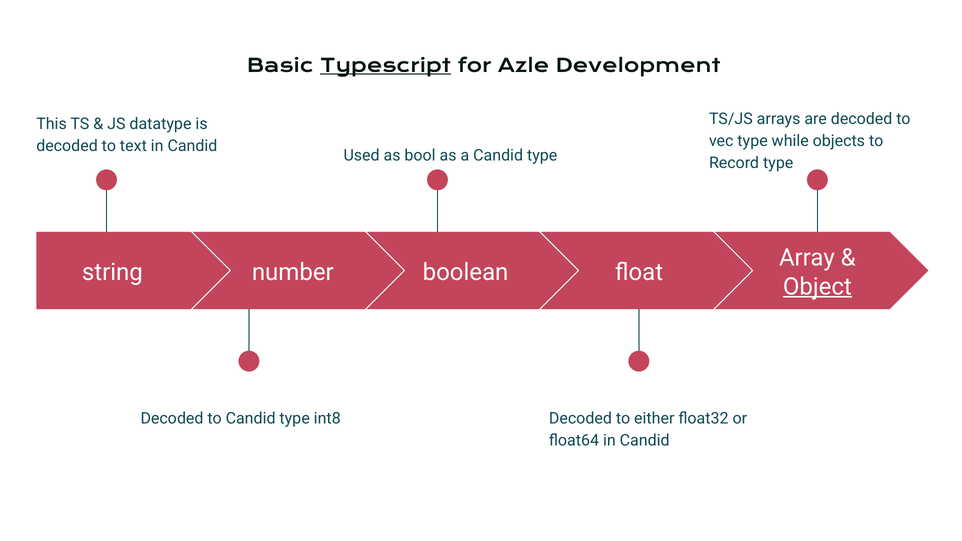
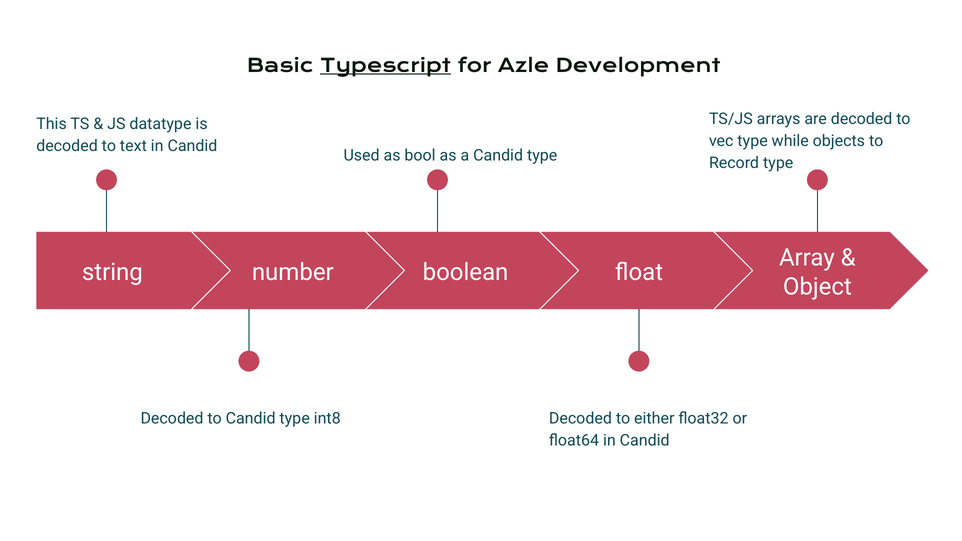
Object underline: present -> none
